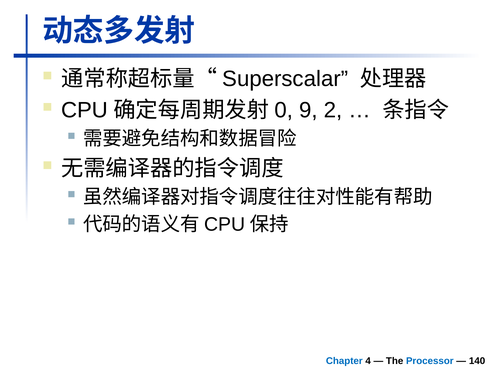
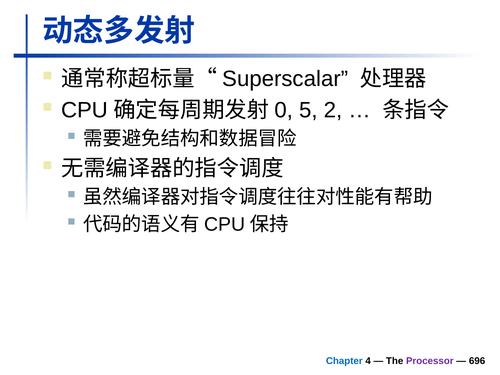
9: 9 -> 5
Processor colour: blue -> purple
140: 140 -> 696
